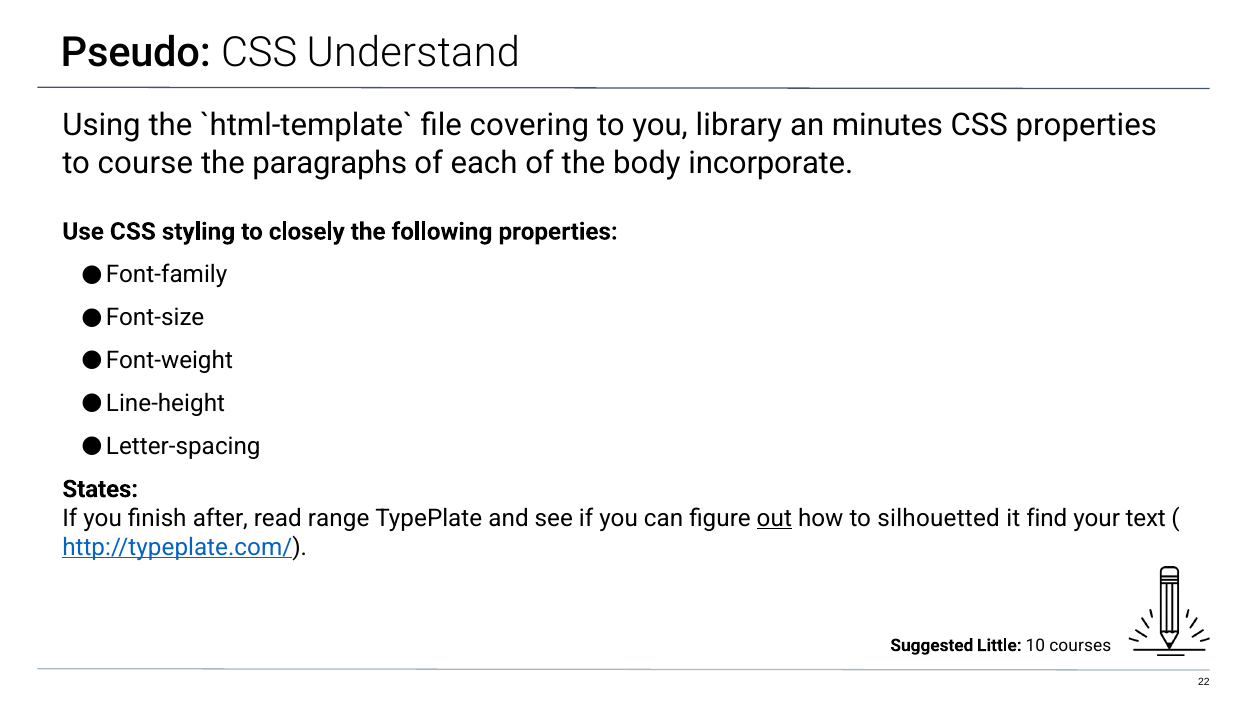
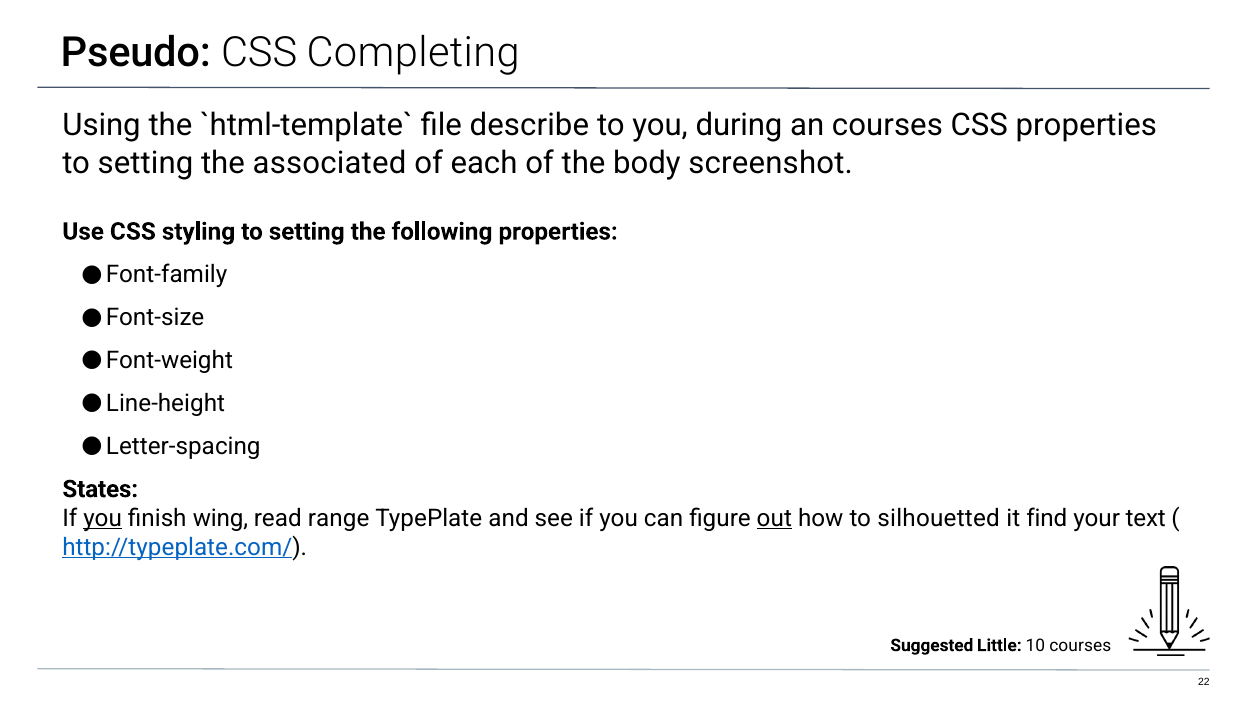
Understand: Understand -> Completing
covering: covering -> describe
library: library -> during
an minutes: minutes -> courses
course at (145, 163): course -> setting
paragraphs: paragraphs -> associated
incorporate: incorporate -> screenshot
styling to closely: closely -> setting
you at (103, 519) underline: none -> present
after: after -> wing
